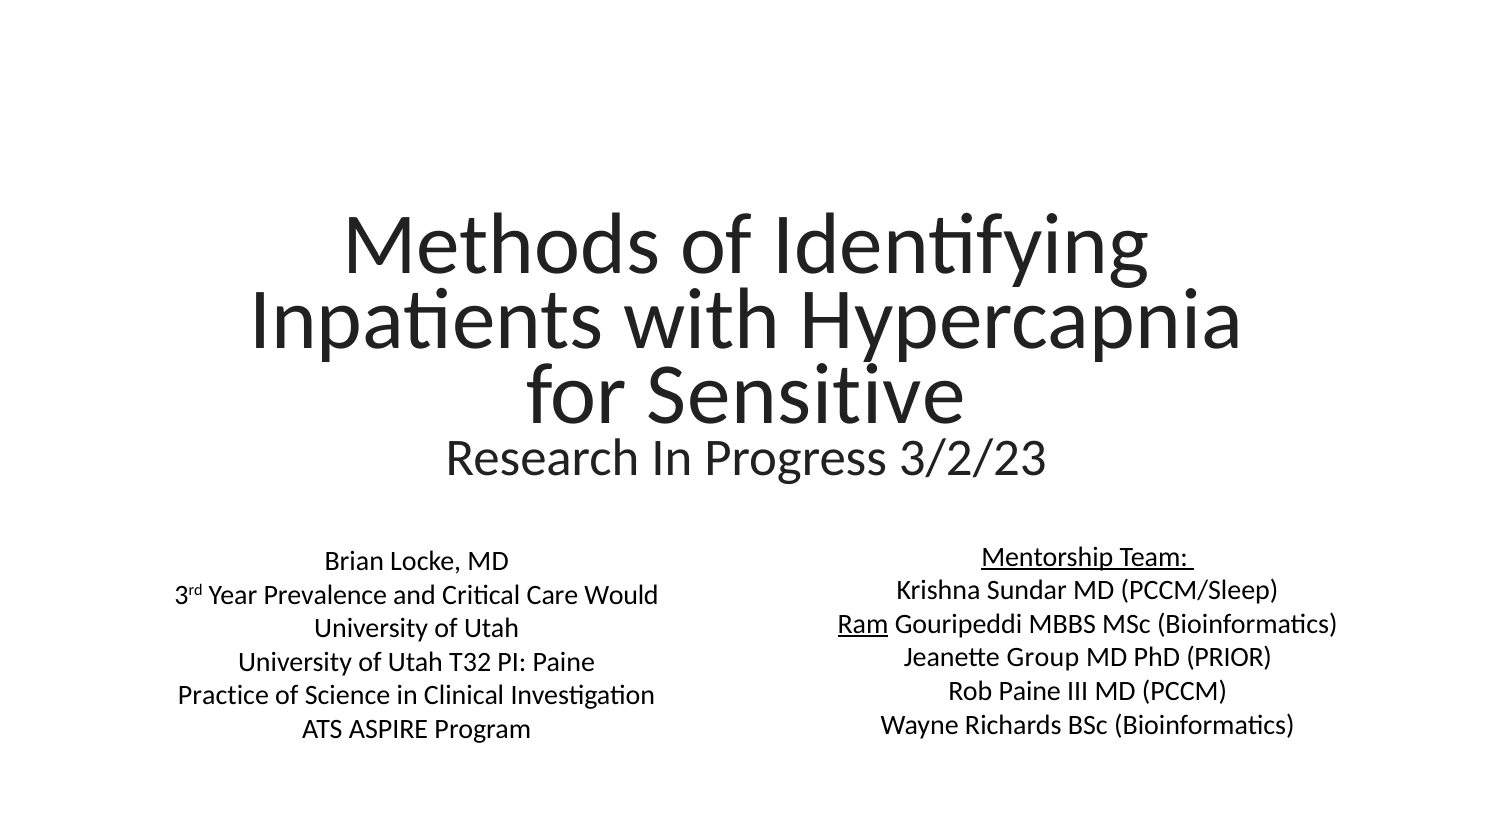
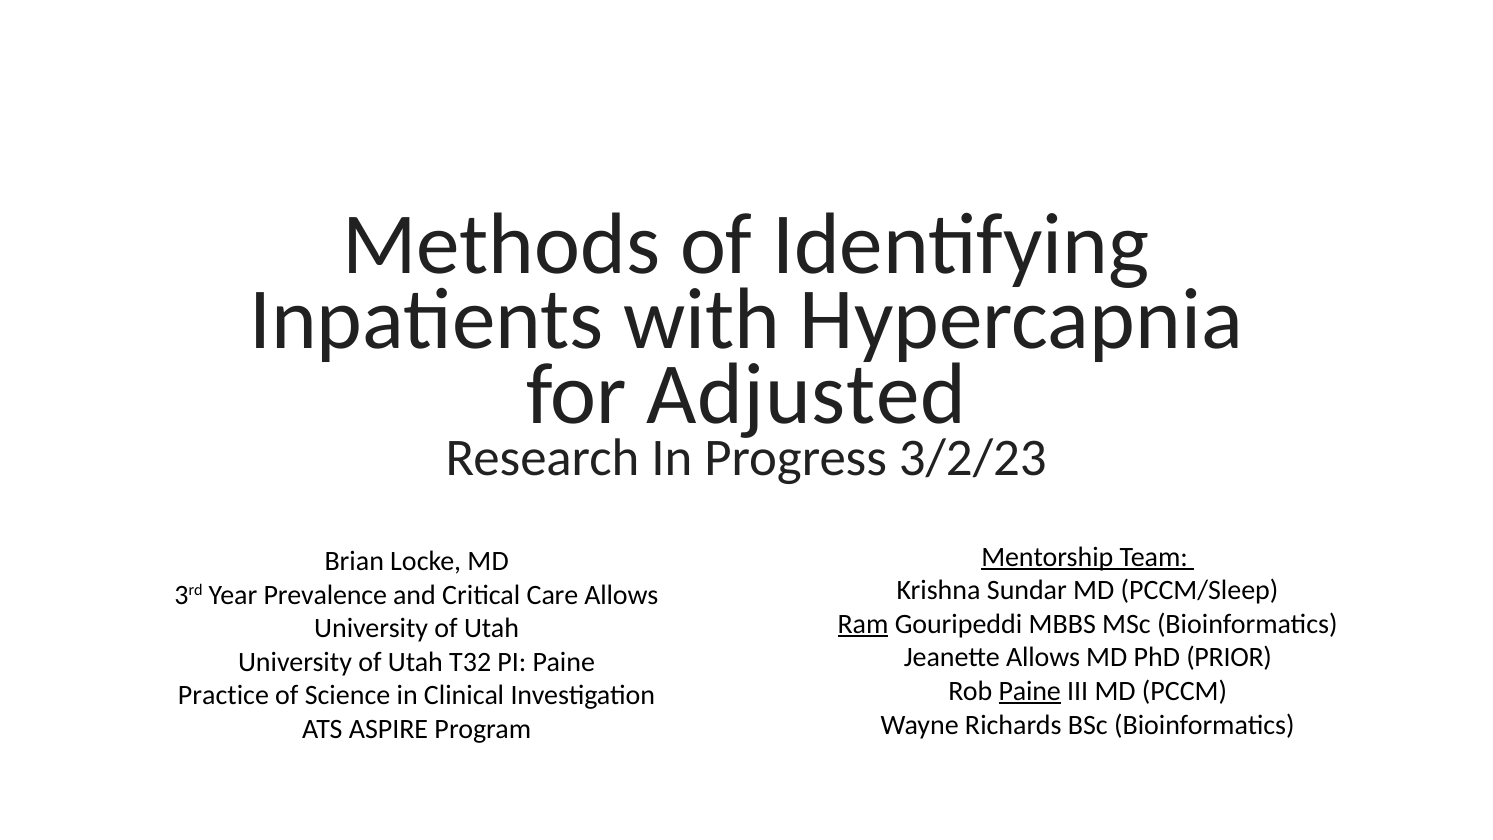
Sensitive: Sensitive -> Adjusted
Care Would: Would -> Allows
Jeanette Group: Group -> Allows
Paine at (1030, 691) underline: none -> present
